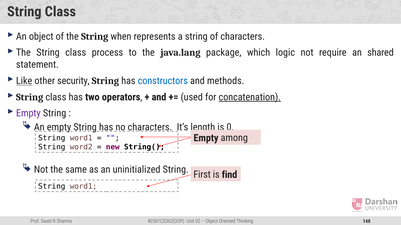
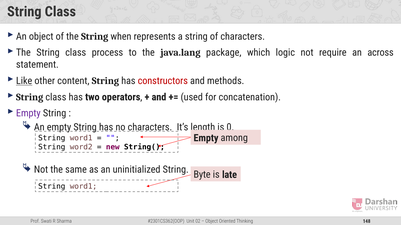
shared: shared -> across
security: security -> content
constructors colour: blue -> red
concatenation underline: present -> none
First: First -> Byte
find: find -> late
